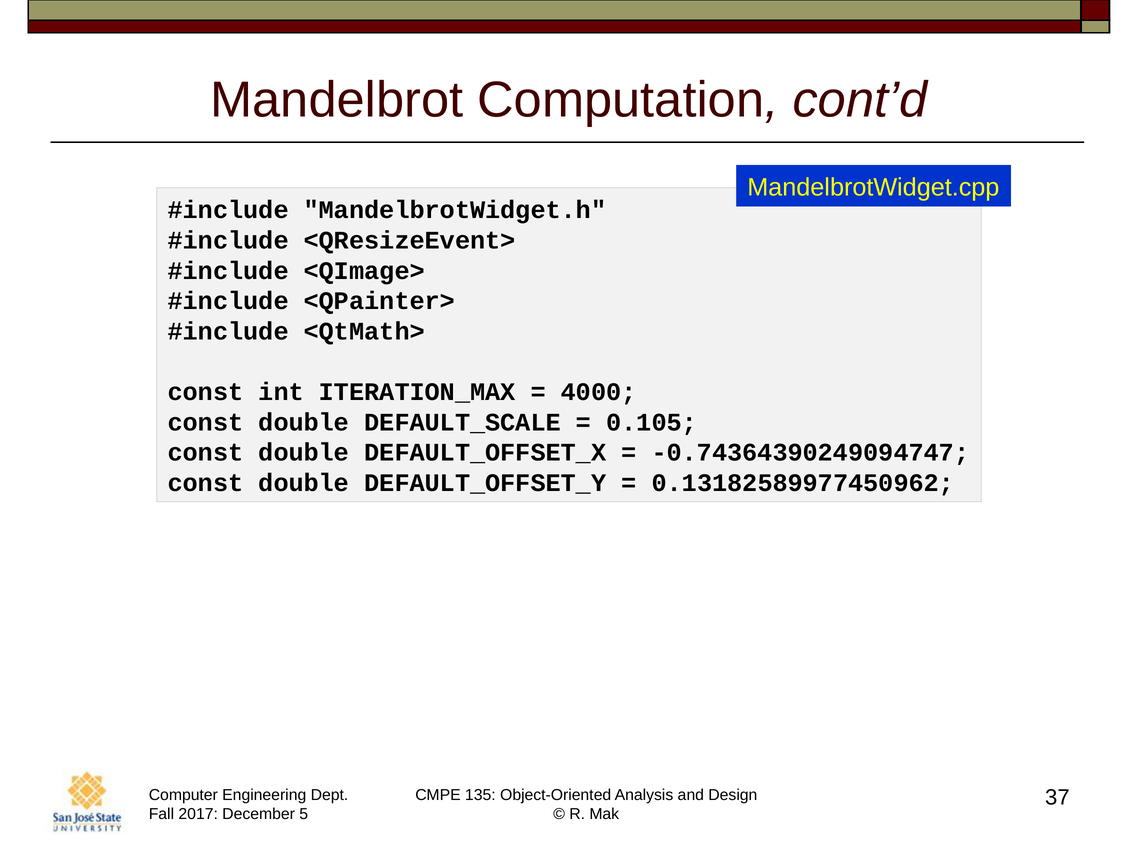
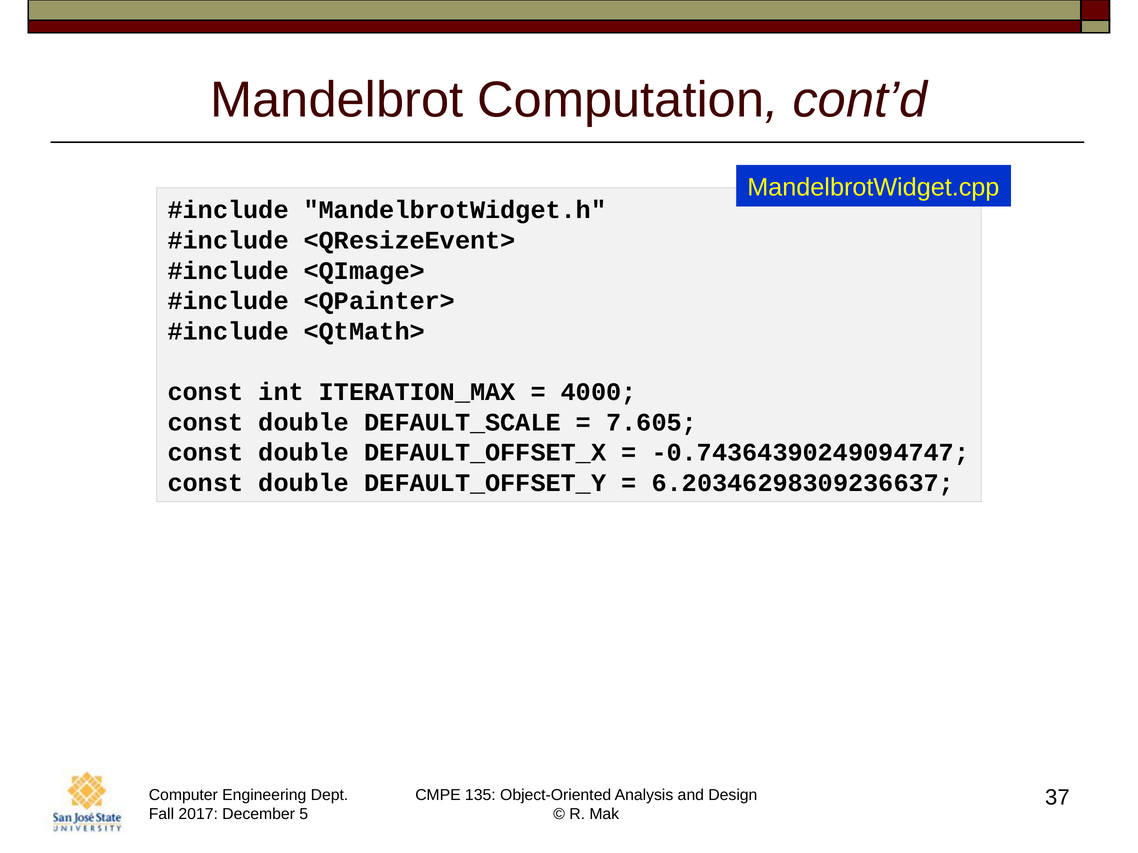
0.105: 0.105 -> 7.605
0.13182589977450962: 0.13182589977450962 -> 6.20346298309236637
